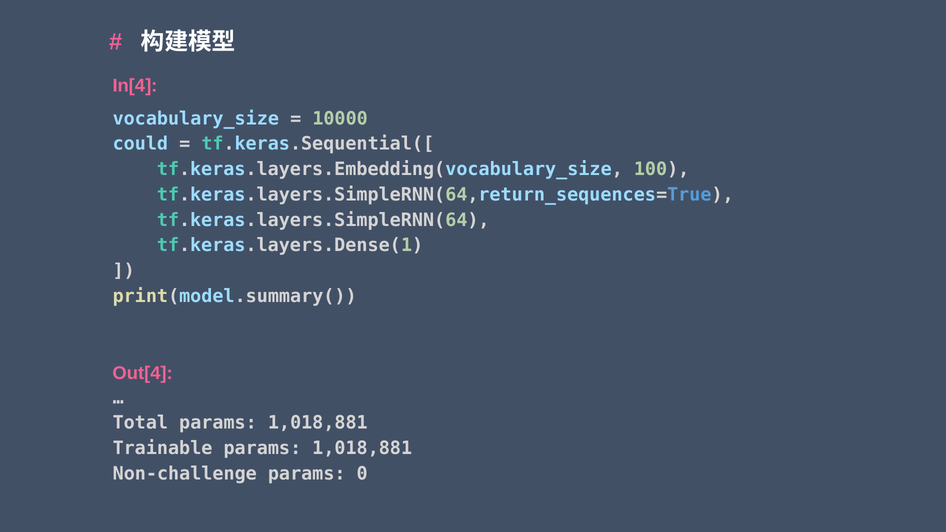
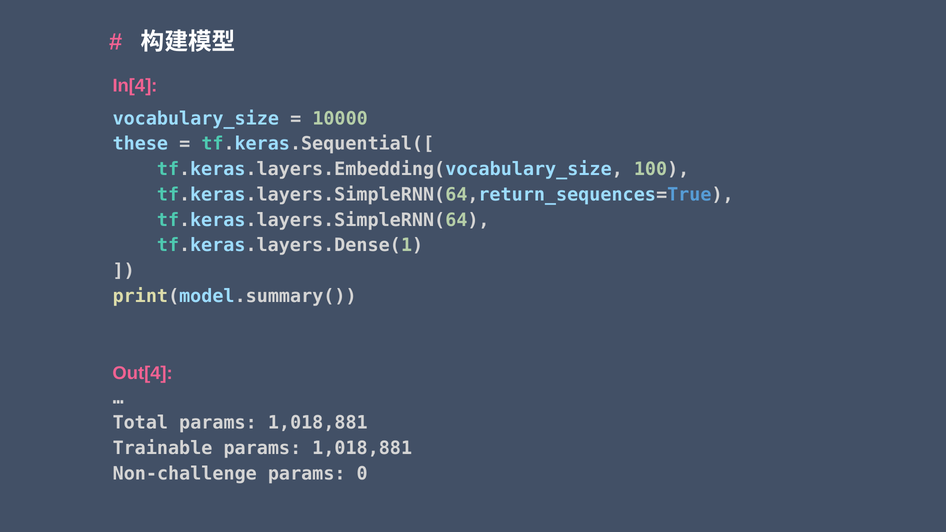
could: could -> these
